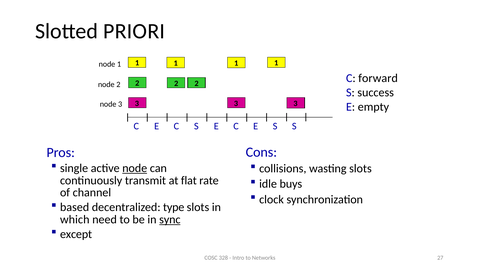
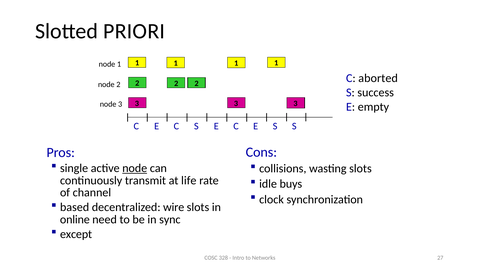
forward: forward -> aborted
flat: flat -> life
type: type -> wire
which: which -> online
sync underline: present -> none
